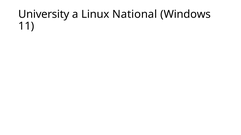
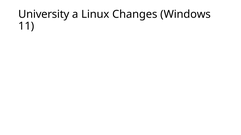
National: National -> Changes
